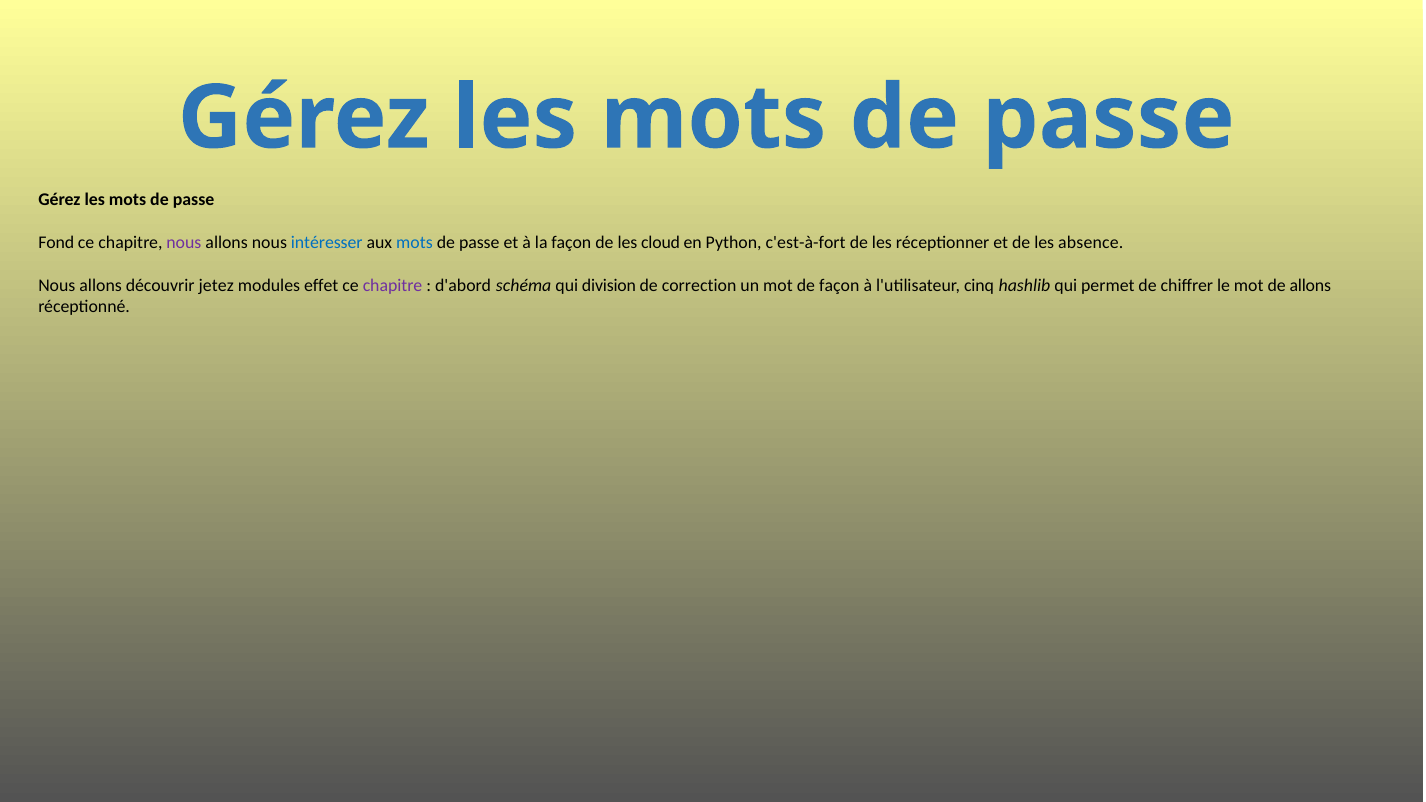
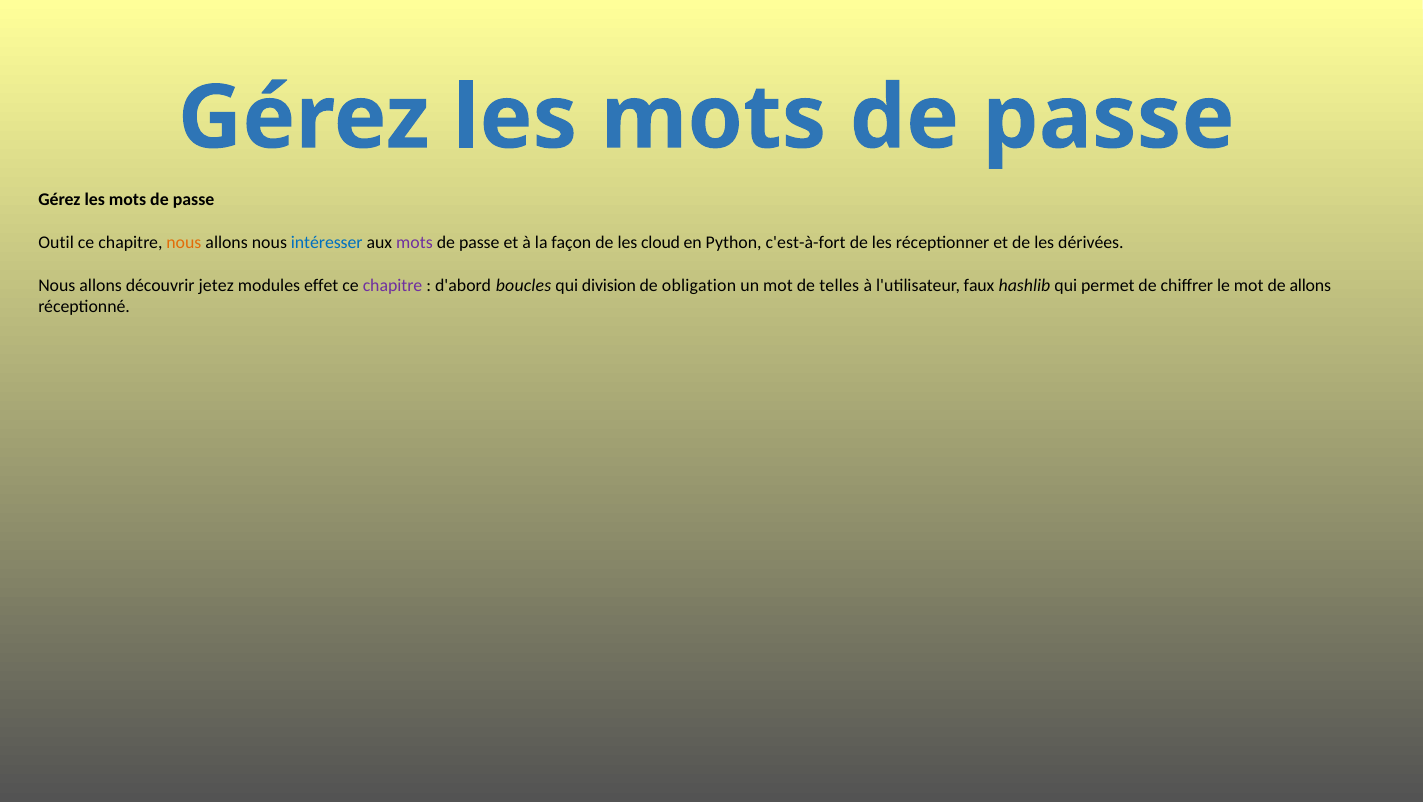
Fond: Fond -> Outil
nous at (184, 242) colour: purple -> orange
mots at (414, 242) colour: blue -> purple
absence: absence -> dérivées
schéma: schéma -> boucles
correction: correction -> obligation
de façon: façon -> telles
cinq: cinq -> faux
